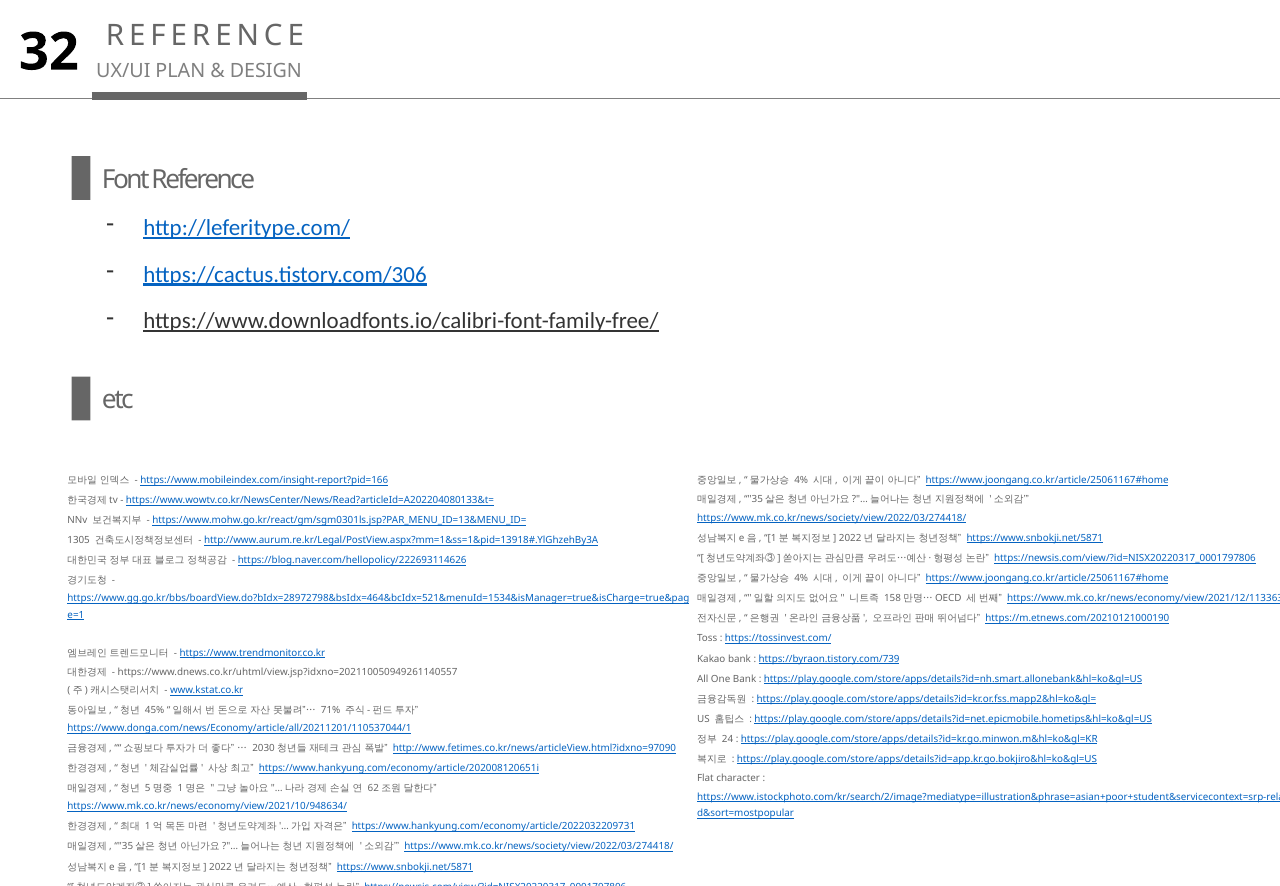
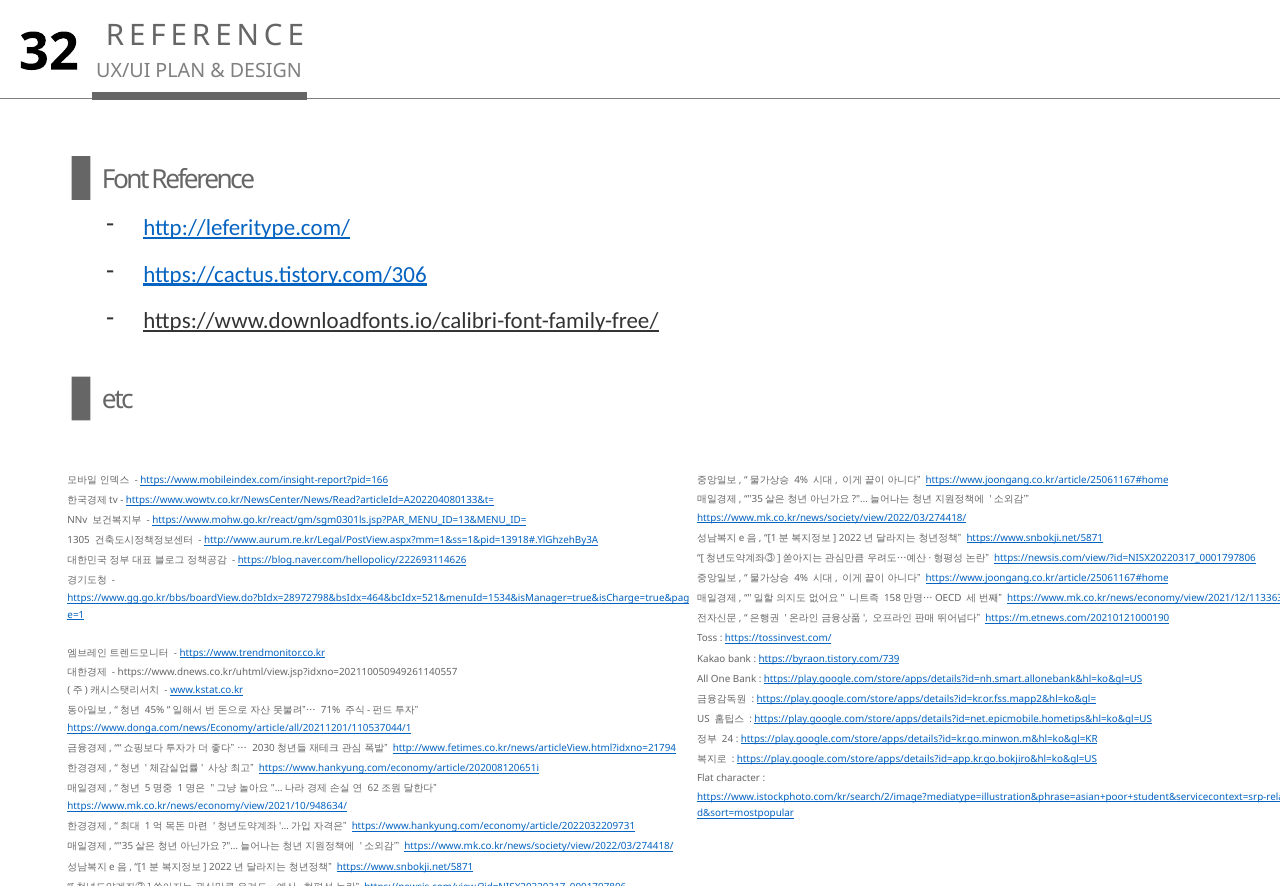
http://www.fetimes.co.kr/news/articleView.html?idxno=97090: http://www.fetimes.co.kr/news/articleView.html?idxno=97090 -> http://www.fetimes.co.kr/news/articleView.html?idxno=21794
